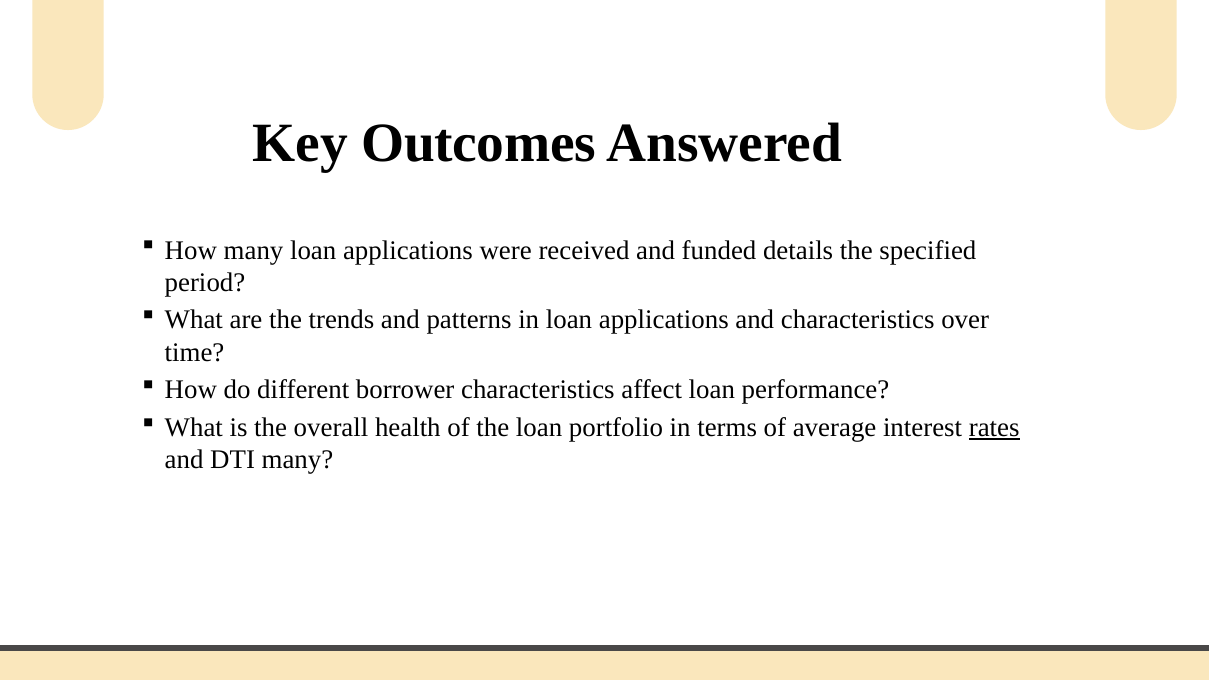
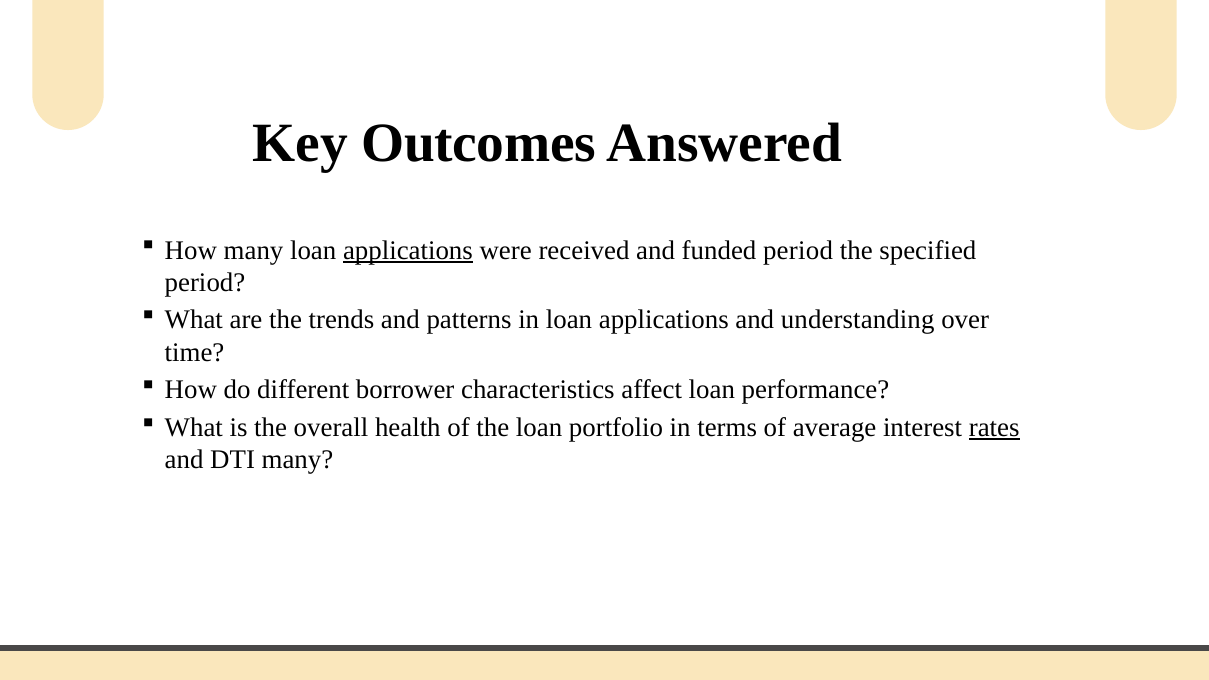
applications at (408, 250) underline: none -> present
funded details: details -> period
and characteristics: characteristics -> understanding
